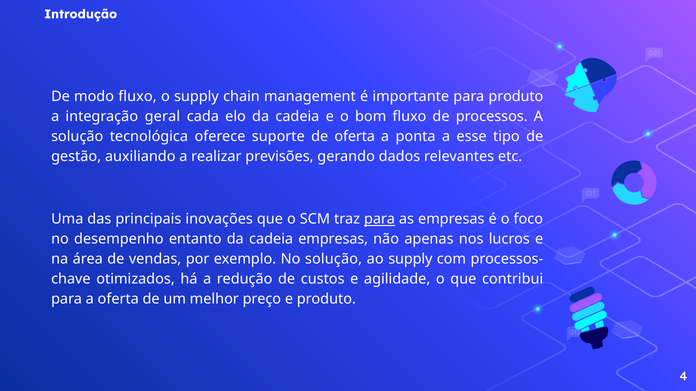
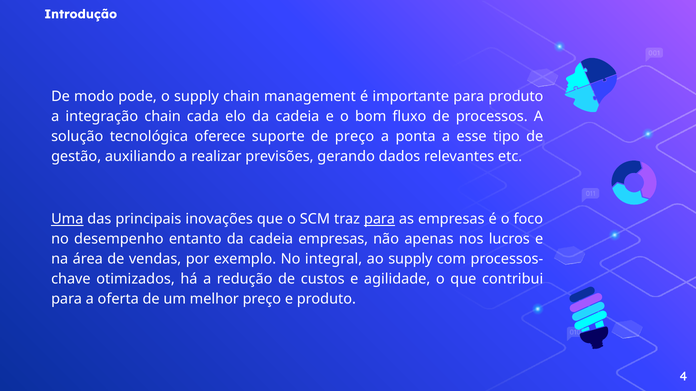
modo fluxo: fluxo -> pode
integração geral: geral -> chain
de oferta: oferta -> preço
Uma underline: none -> present
No solução: solução -> integral
